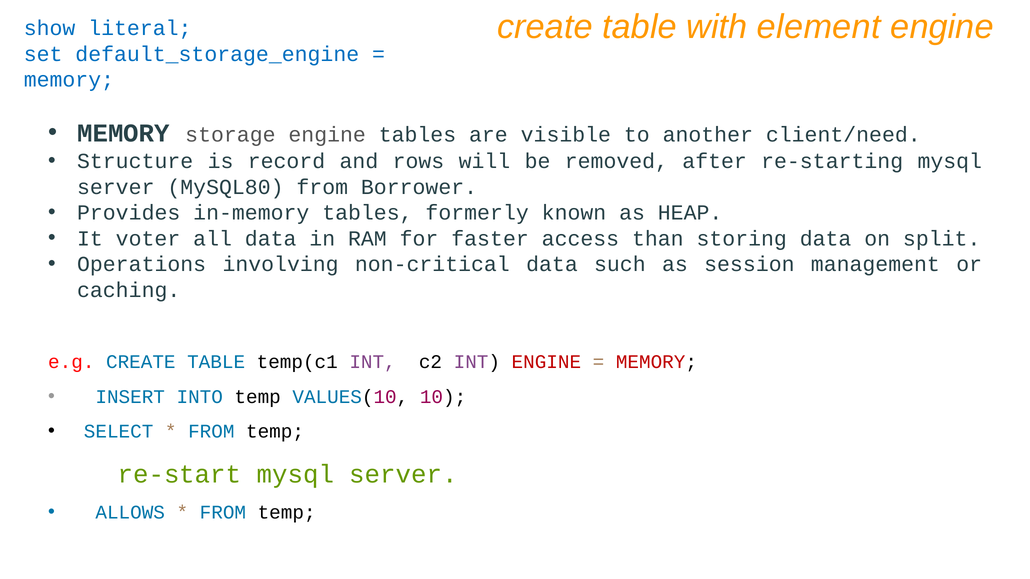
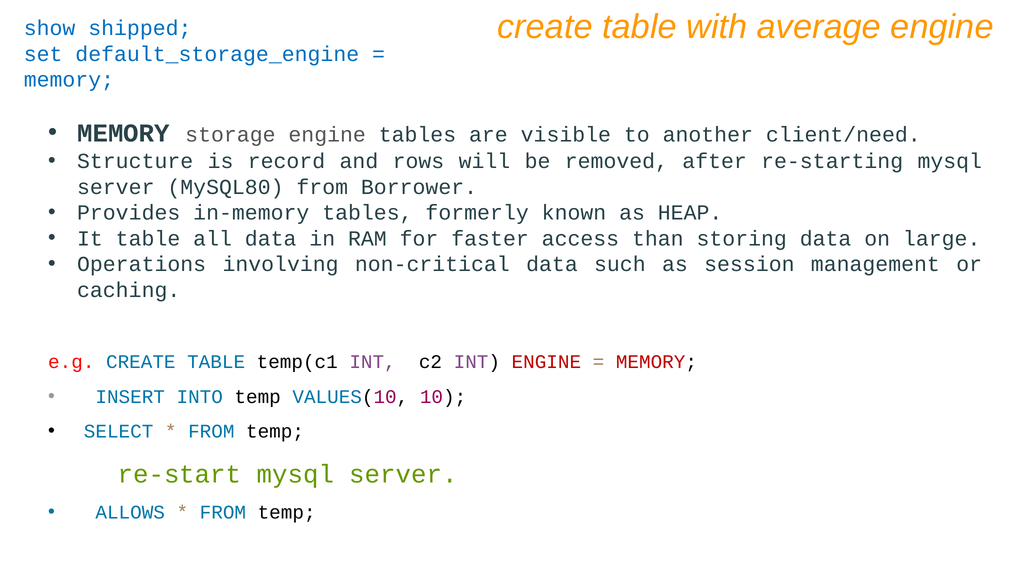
element: element -> average
literal: literal -> shipped
It voter: voter -> table
split: split -> large
